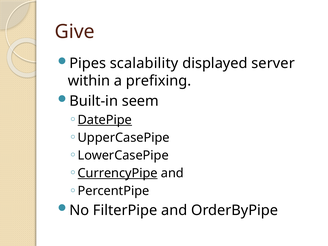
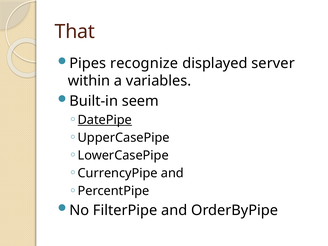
Give: Give -> That
scalability: scalability -> recognize
prefixing: prefixing -> variables
CurrencyPipe underline: present -> none
